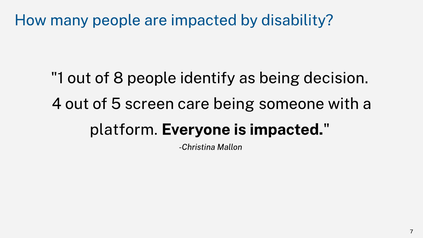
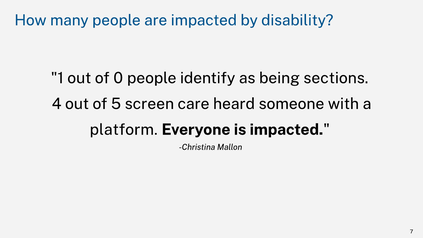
8: 8 -> 0
decision: decision -> sections
care being: being -> heard
